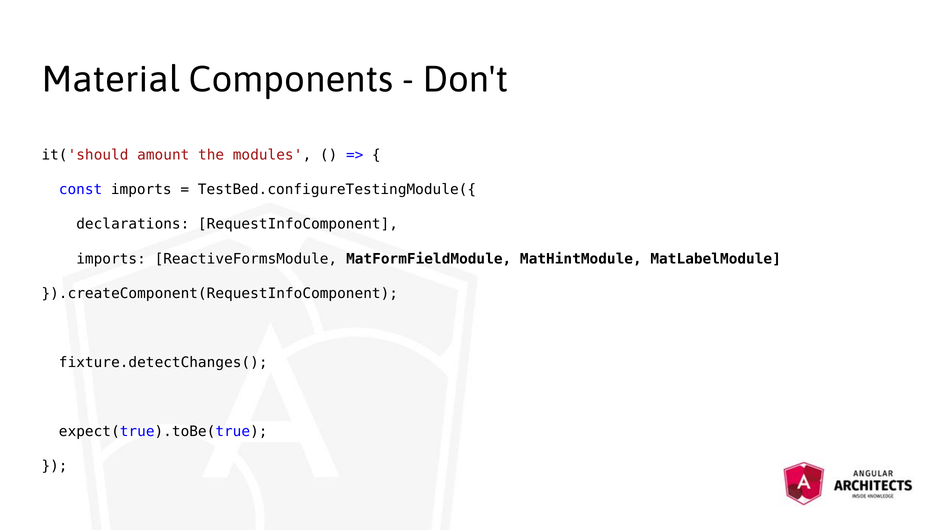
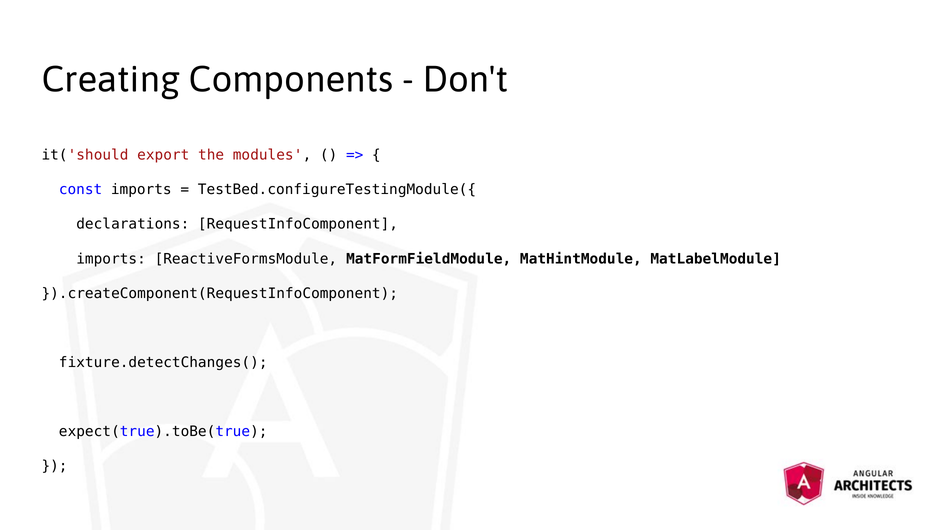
Material: Material -> Creating
amount: amount -> export
